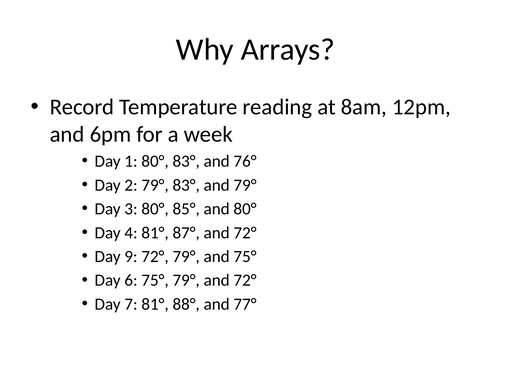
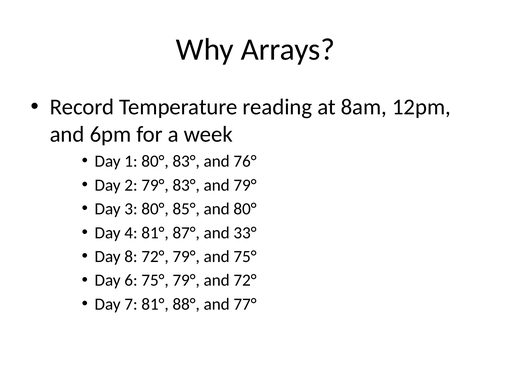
87° and 72°: 72° -> 33°
9: 9 -> 8
